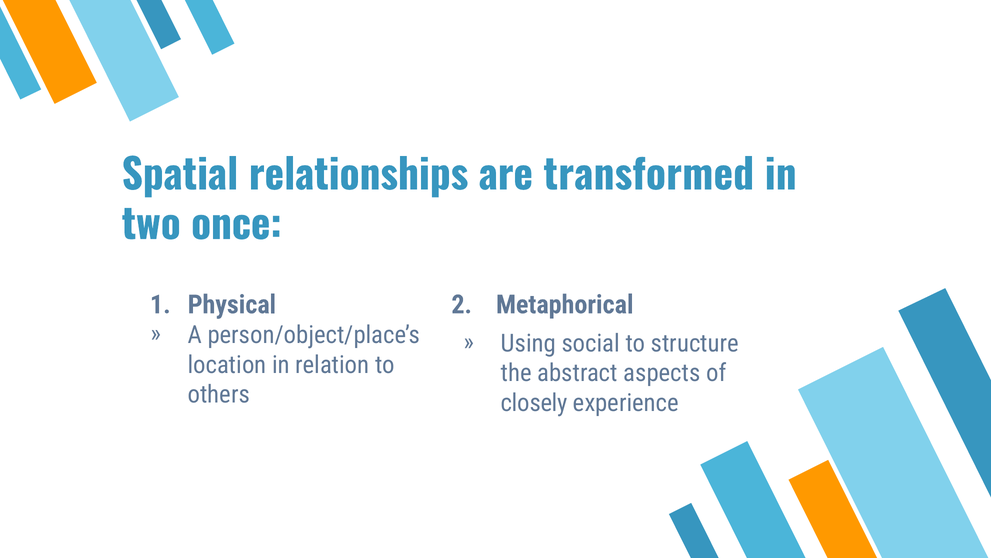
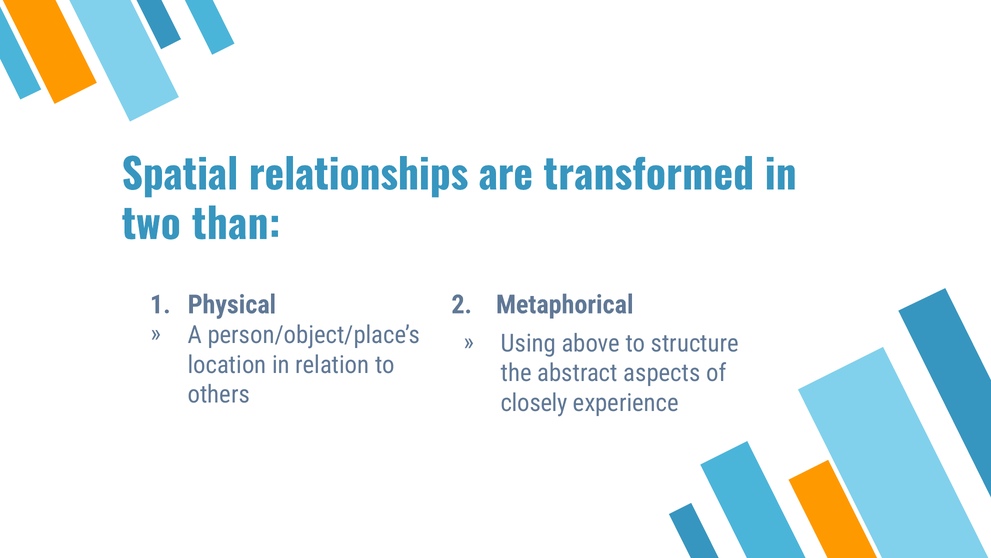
once: once -> than
social: social -> above
